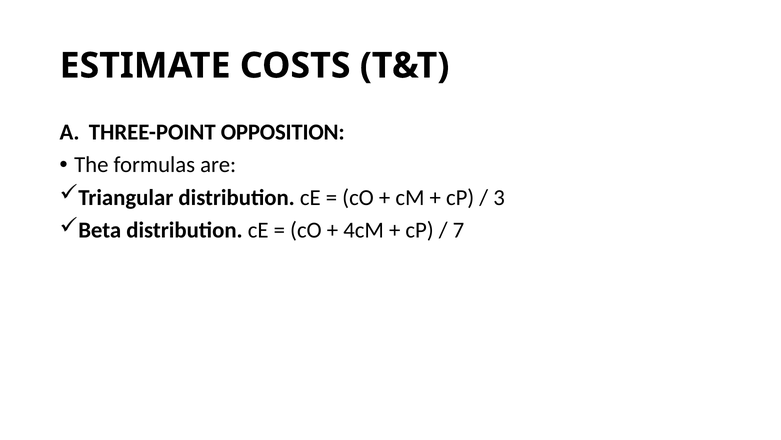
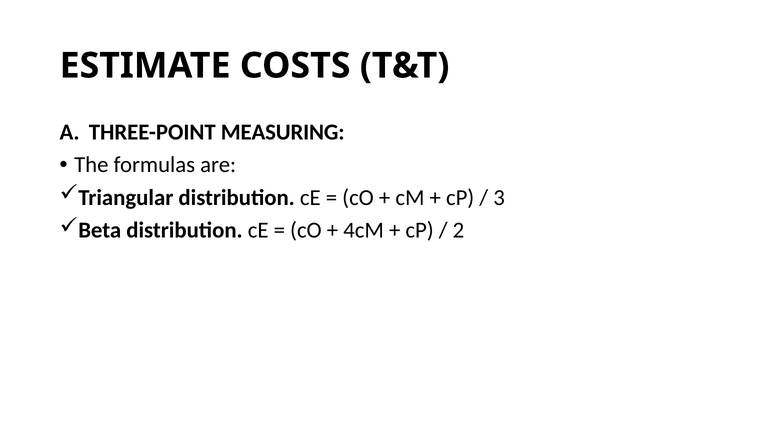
OPPOSITION: OPPOSITION -> MEASURING
7: 7 -> 2
